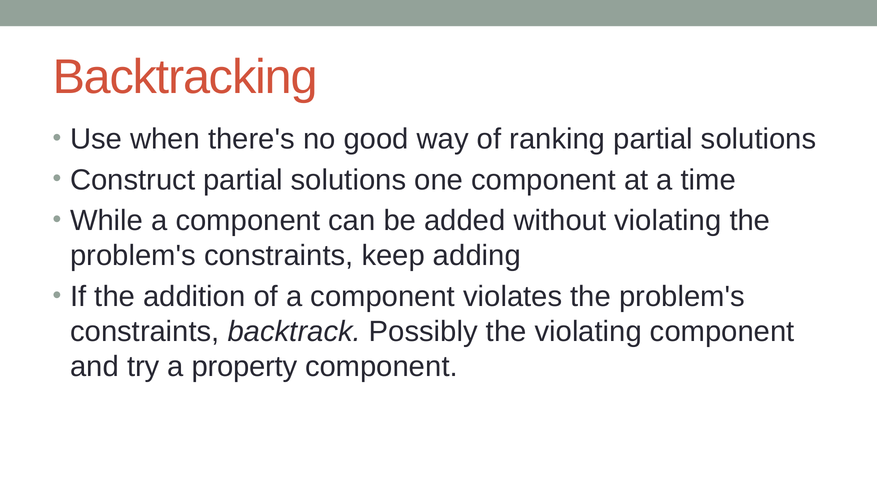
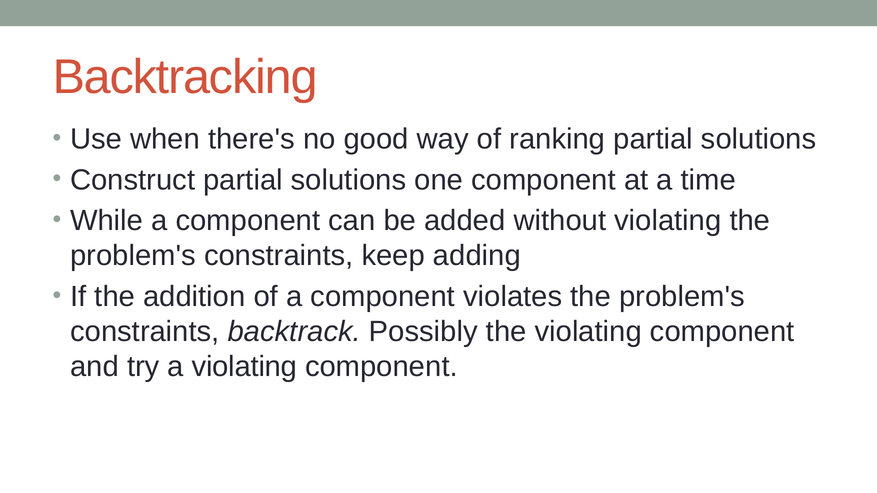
a property: property -> violating
